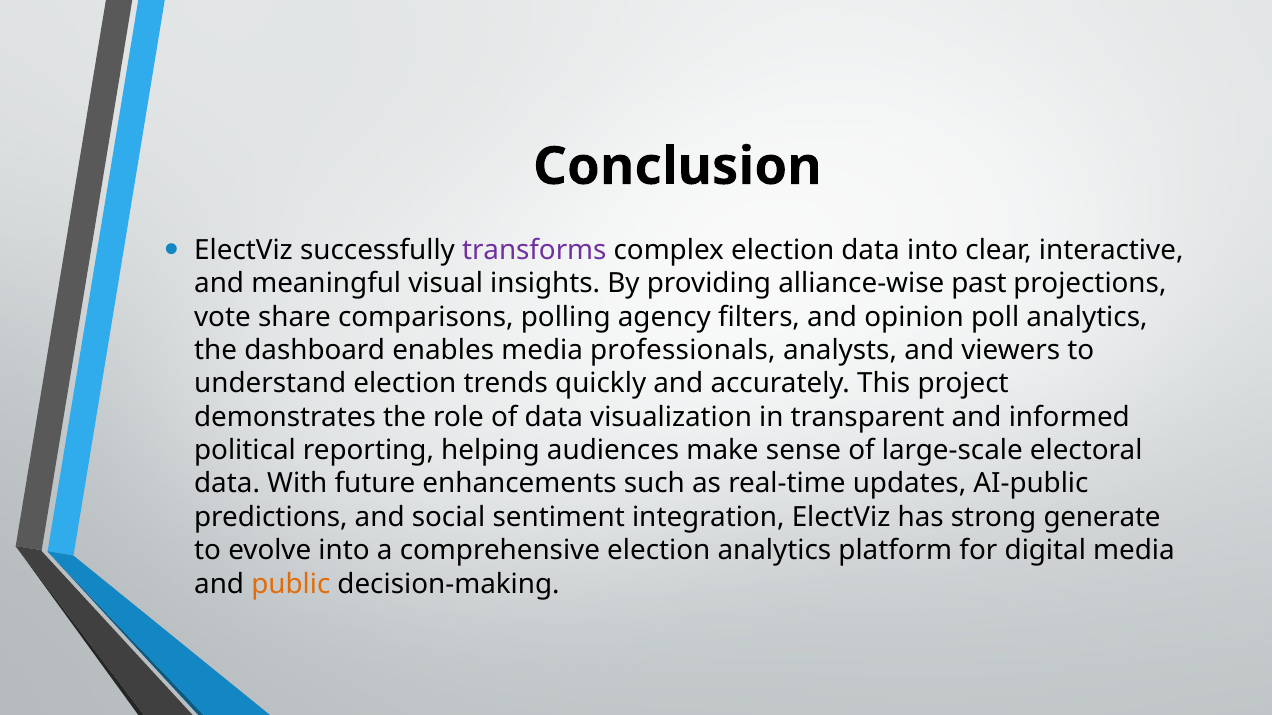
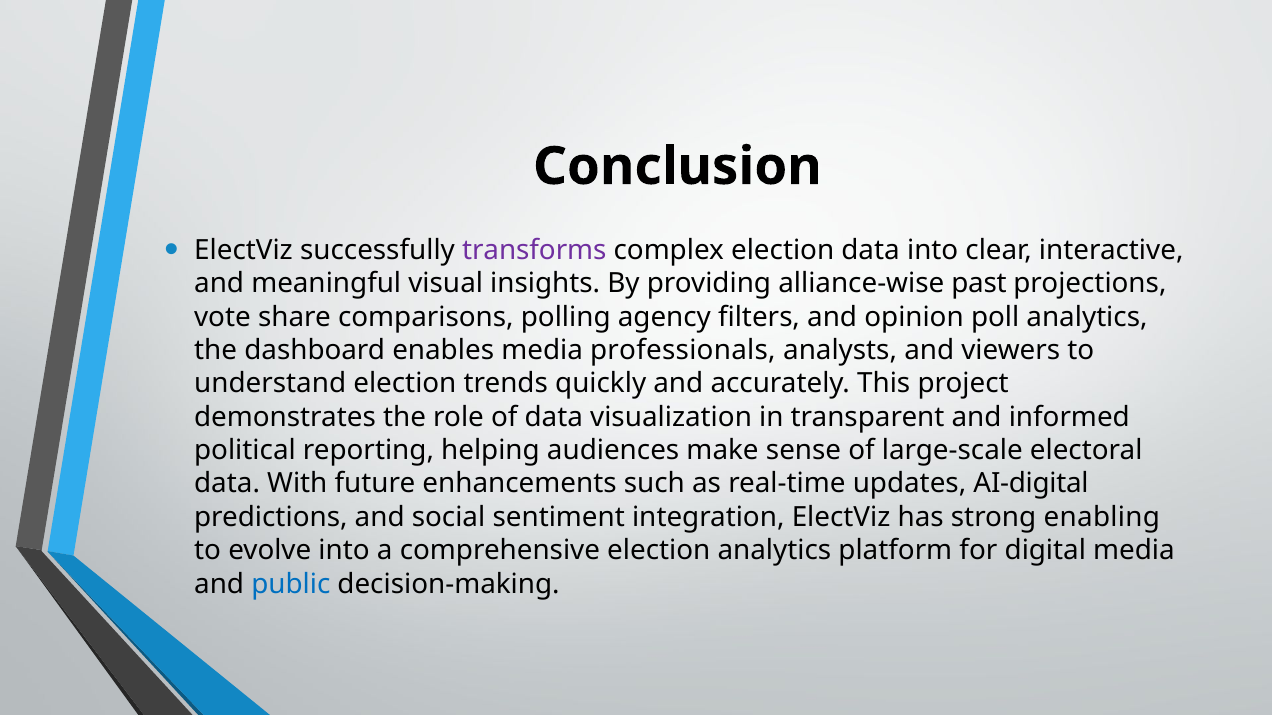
AI-public: AI-public -> AI-digital
generate: generate -> enabling
public colour: orange -> blue
